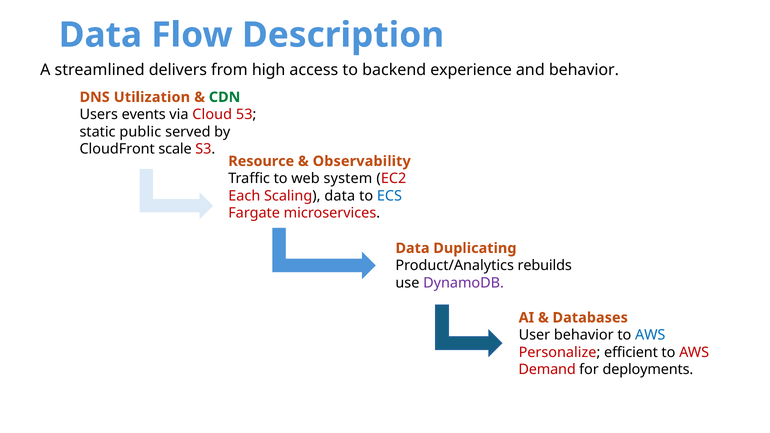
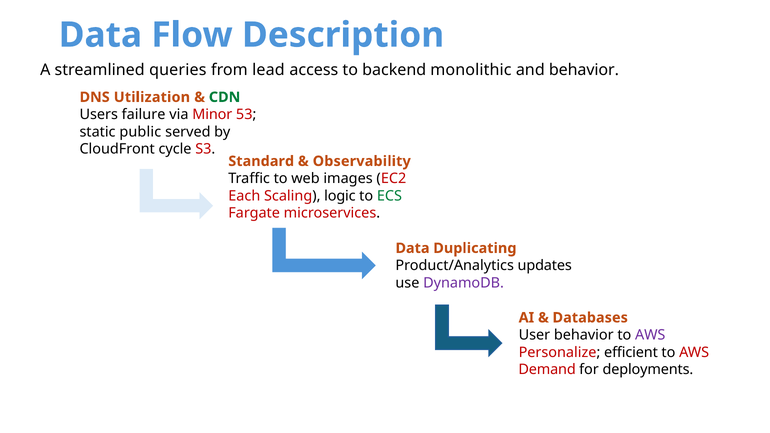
delivers: delivers -> queries
high: high -> lead
experience: experience -> monolithic
events: events -> failure
Cloud: Cloud -> Minor
scale: scale -> cycle
Resource: Resource -> Standard
system: system -> images
Scaling data: data -> logic
ECS colour: blue -> green
rebuilds: rebuilds -> updates
AWS at (650, 335) colour: blue -> purple
